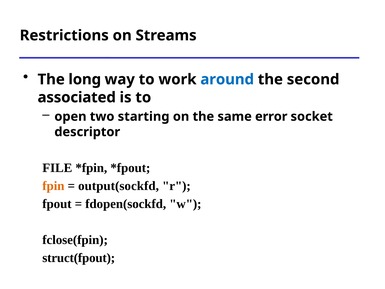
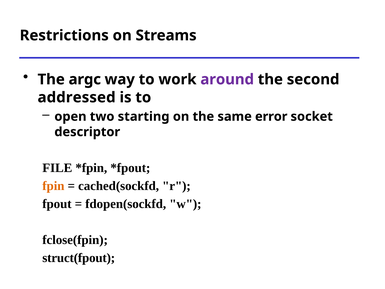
long: long -> argc
around colour: blue -> purple
associated: associated -> addressed
output(sockfd: output(sockfd -> cached(sockfd
